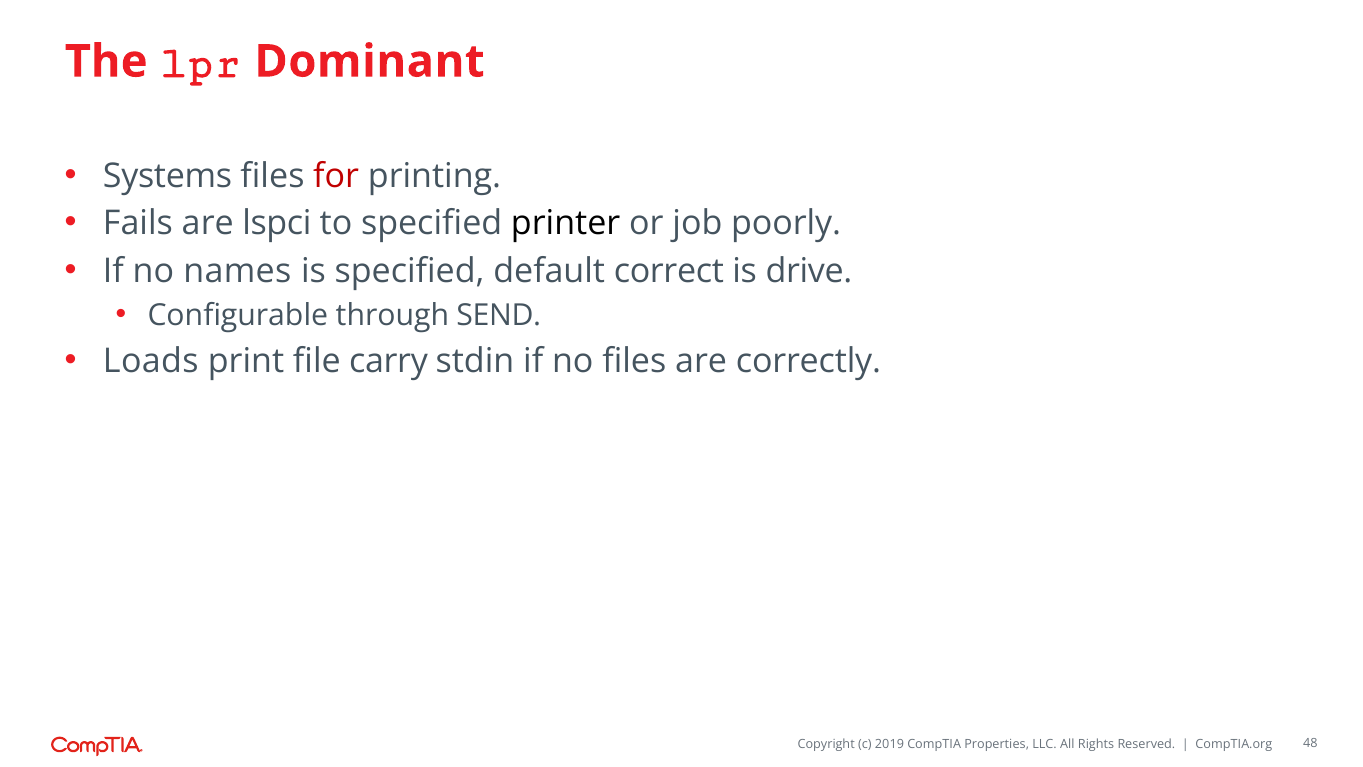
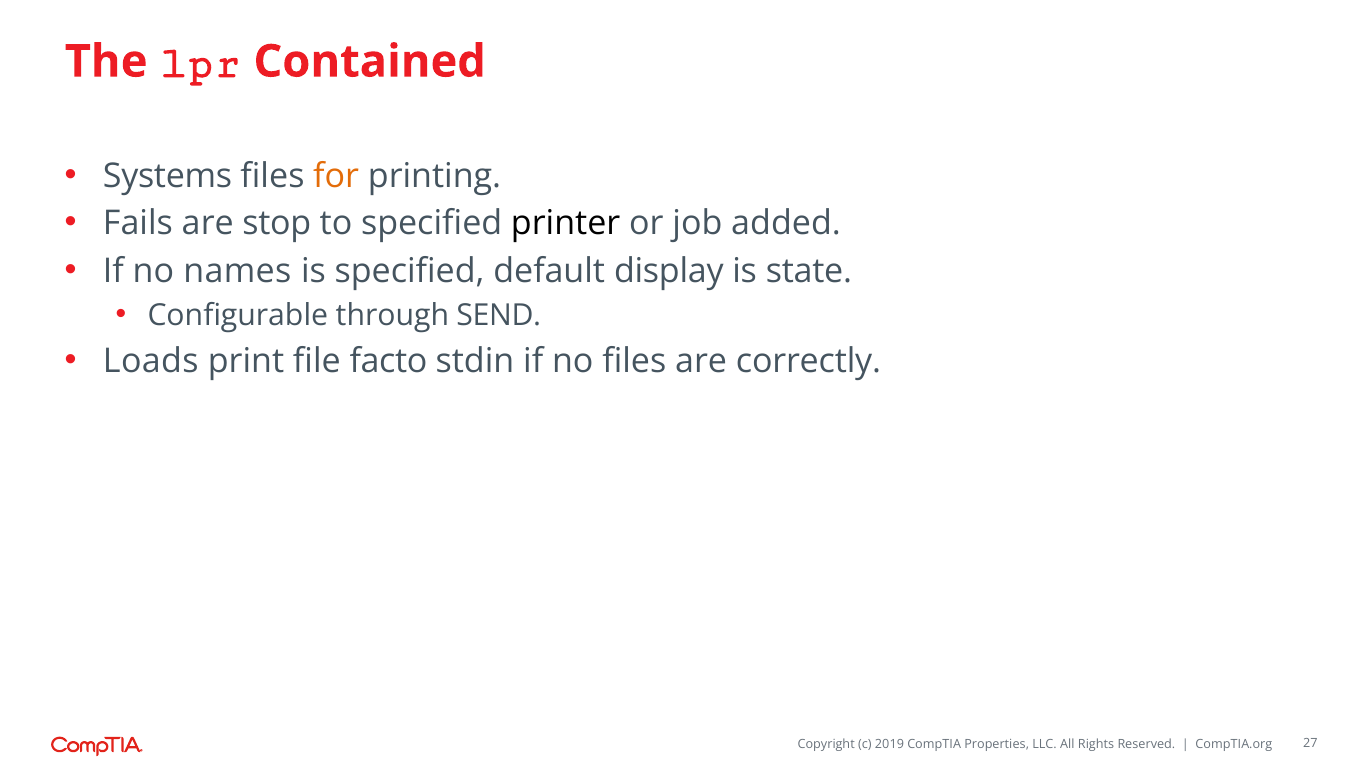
Dominant: Dominant -> Contained
for colour: red -> orange
lspci: lspci -> stop
poorly: poorly -> added
correct: correct -> display
drive: drive -> state
carry: carry -> facto
48: 48 -> 27
